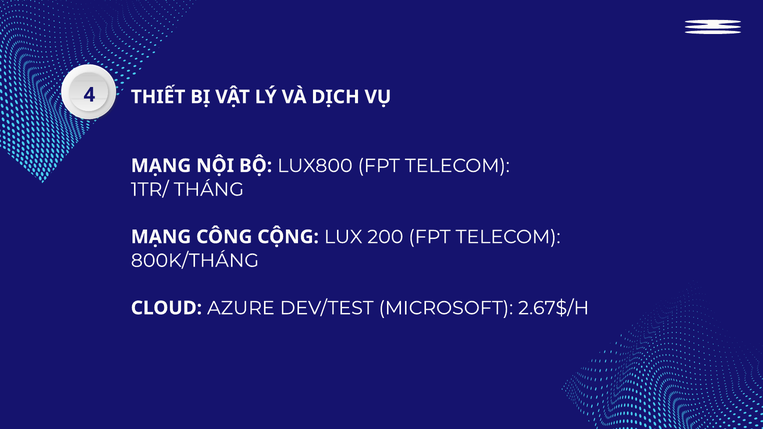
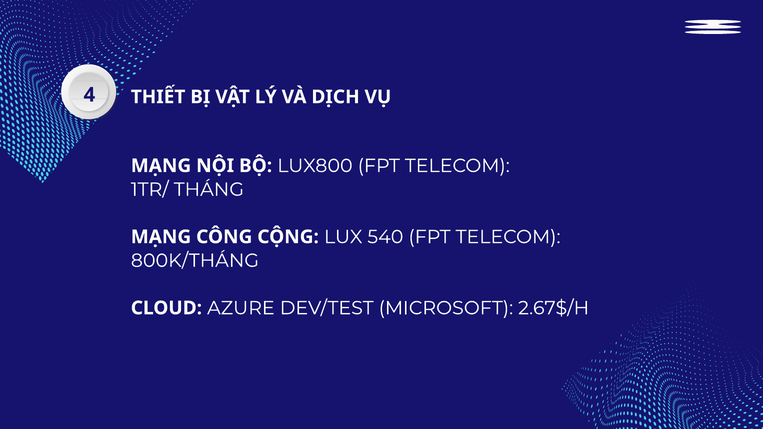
200: 200 -> 540
